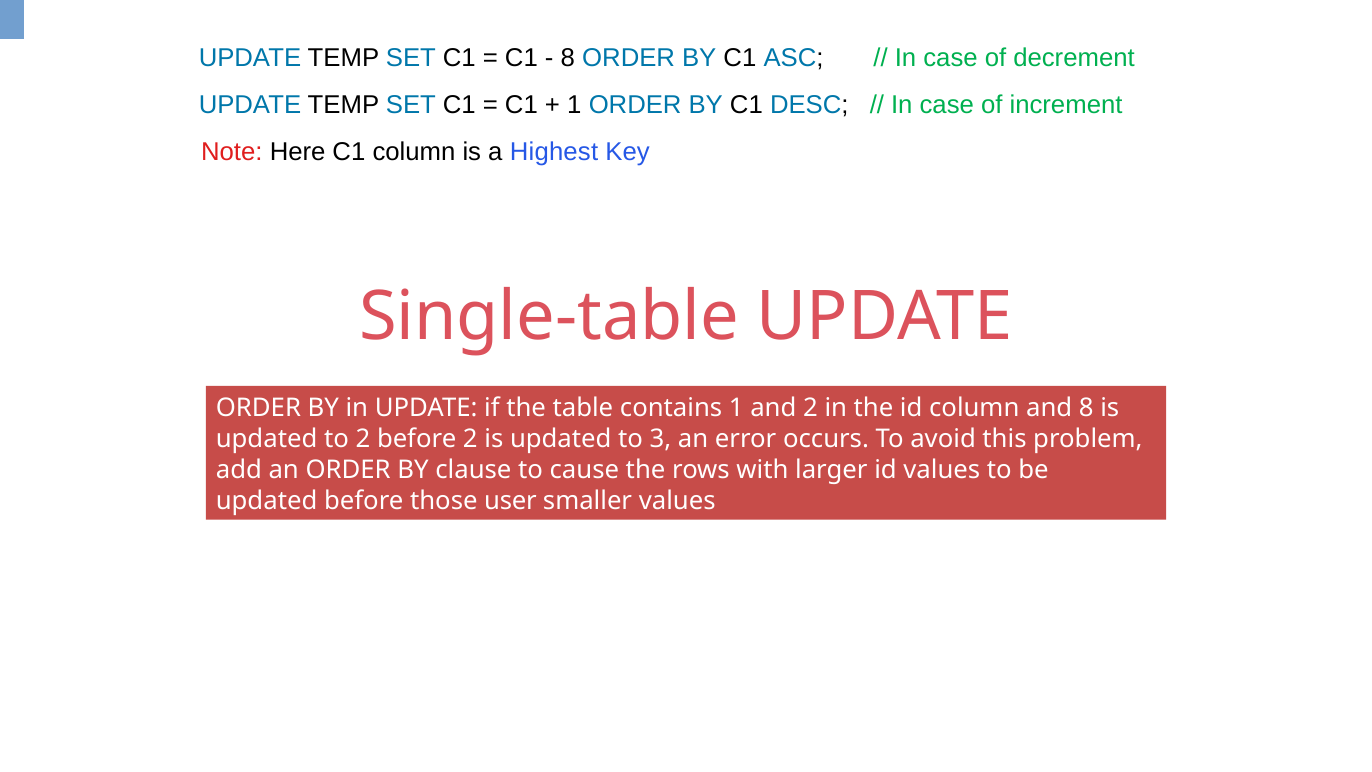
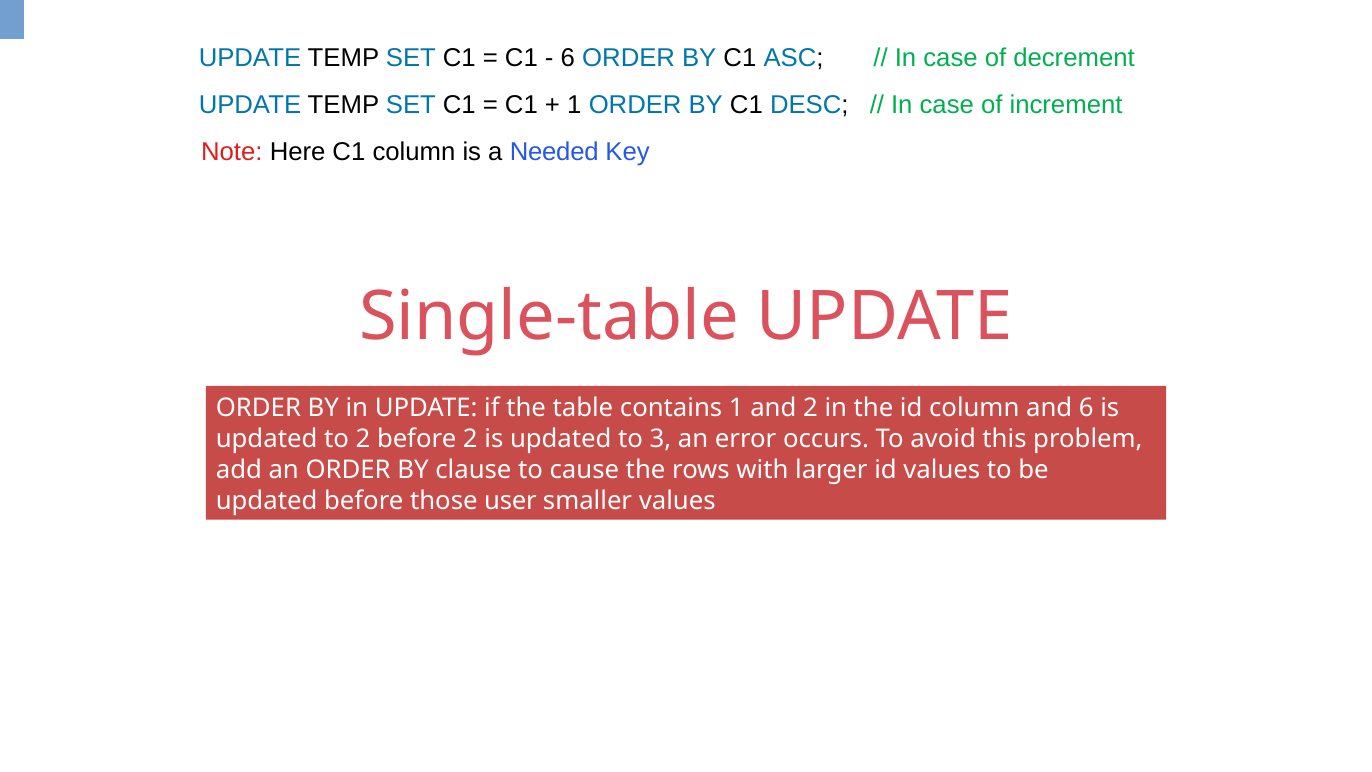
8 at (568, 58): 8 -> 6
Highest: Highest -> Needed
and 8: 8 -> 6
